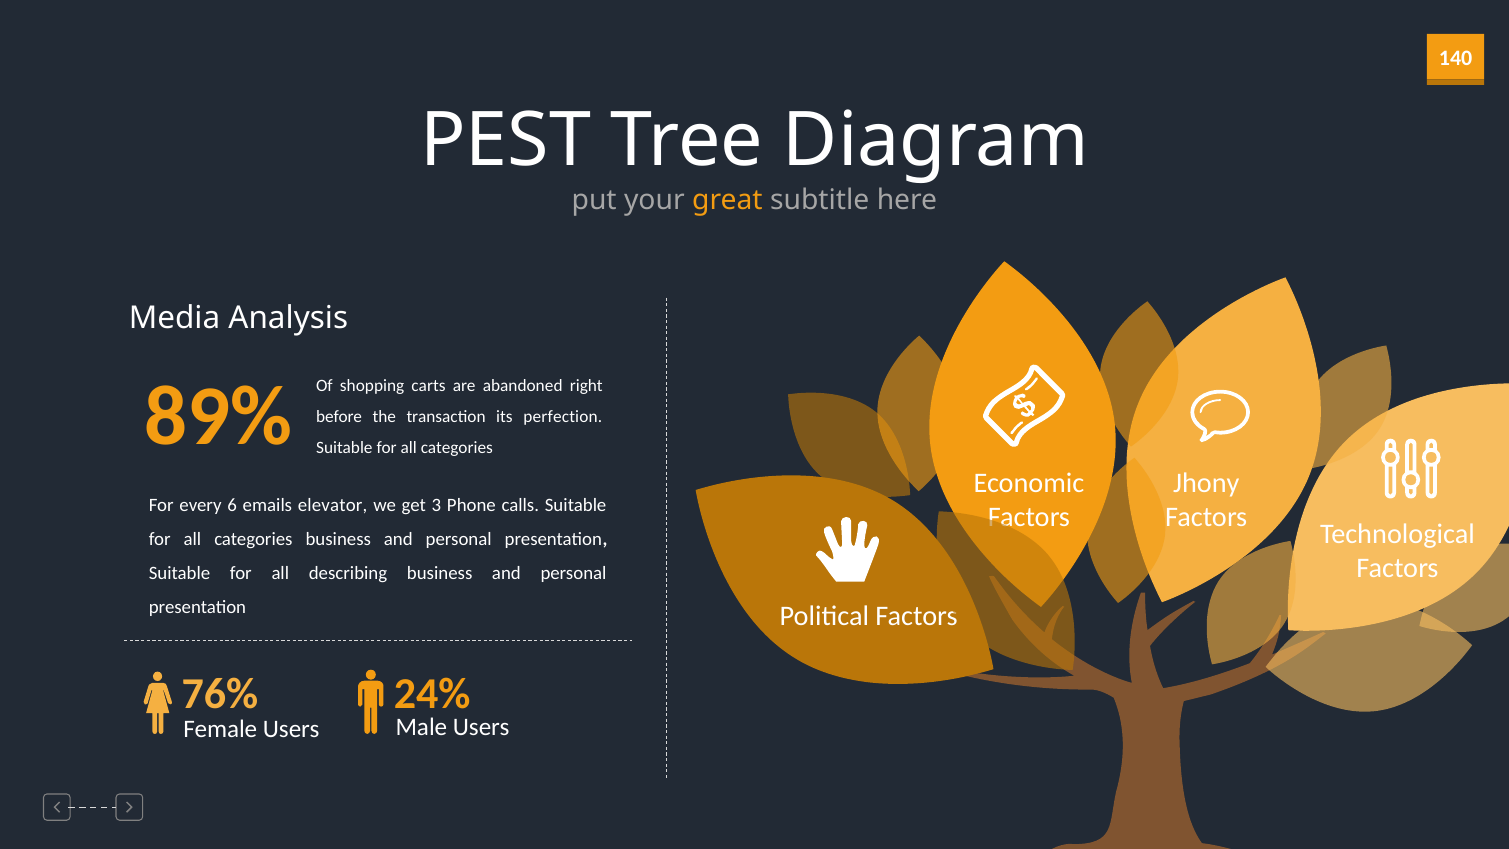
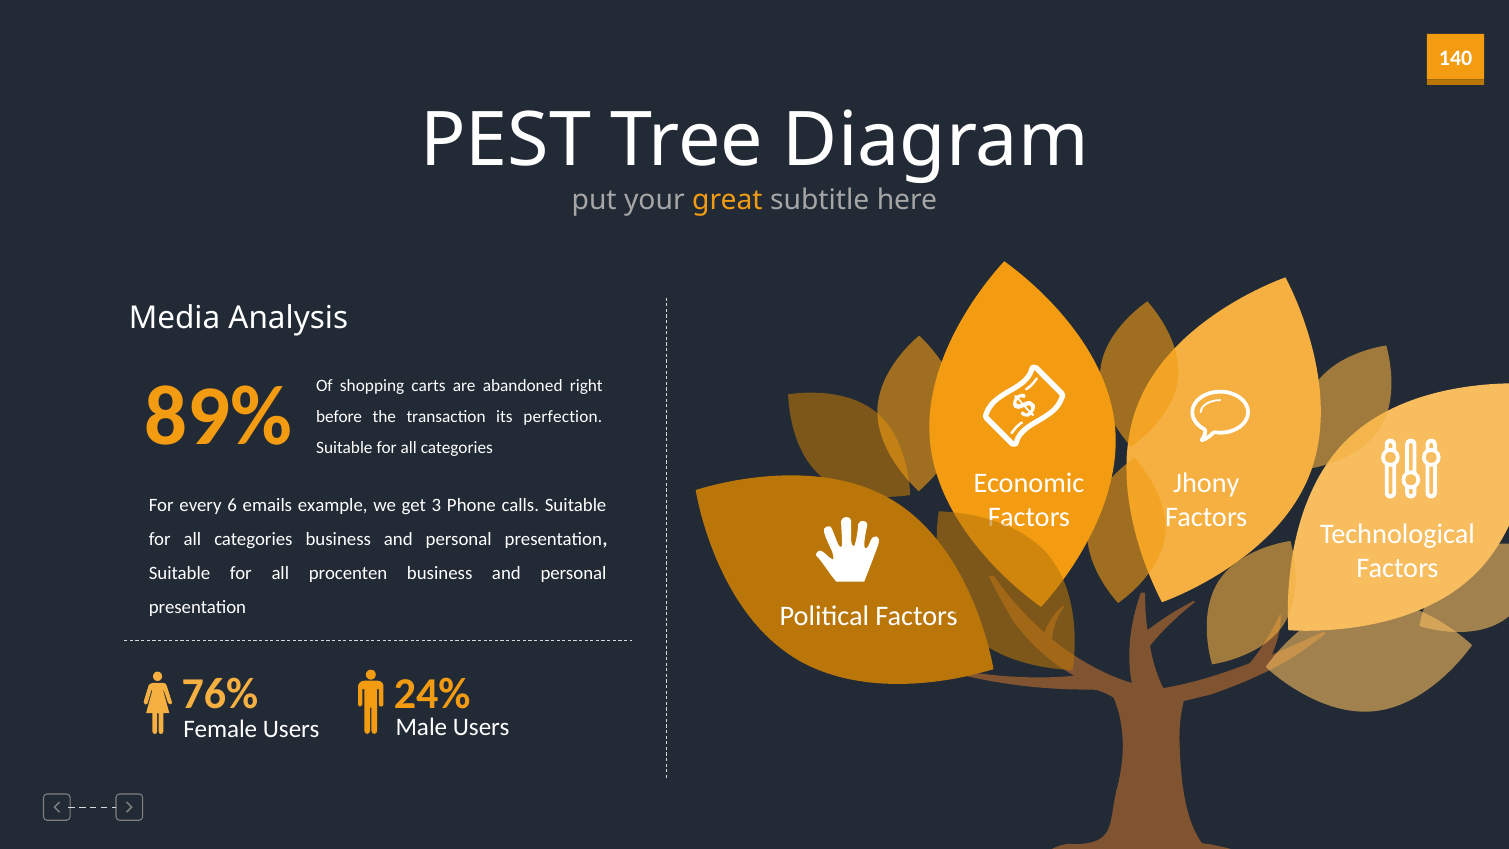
elevator: elevator -> example
describing: describing -> procenten
